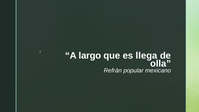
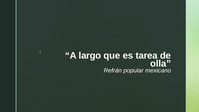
llega: llega -> tarea
